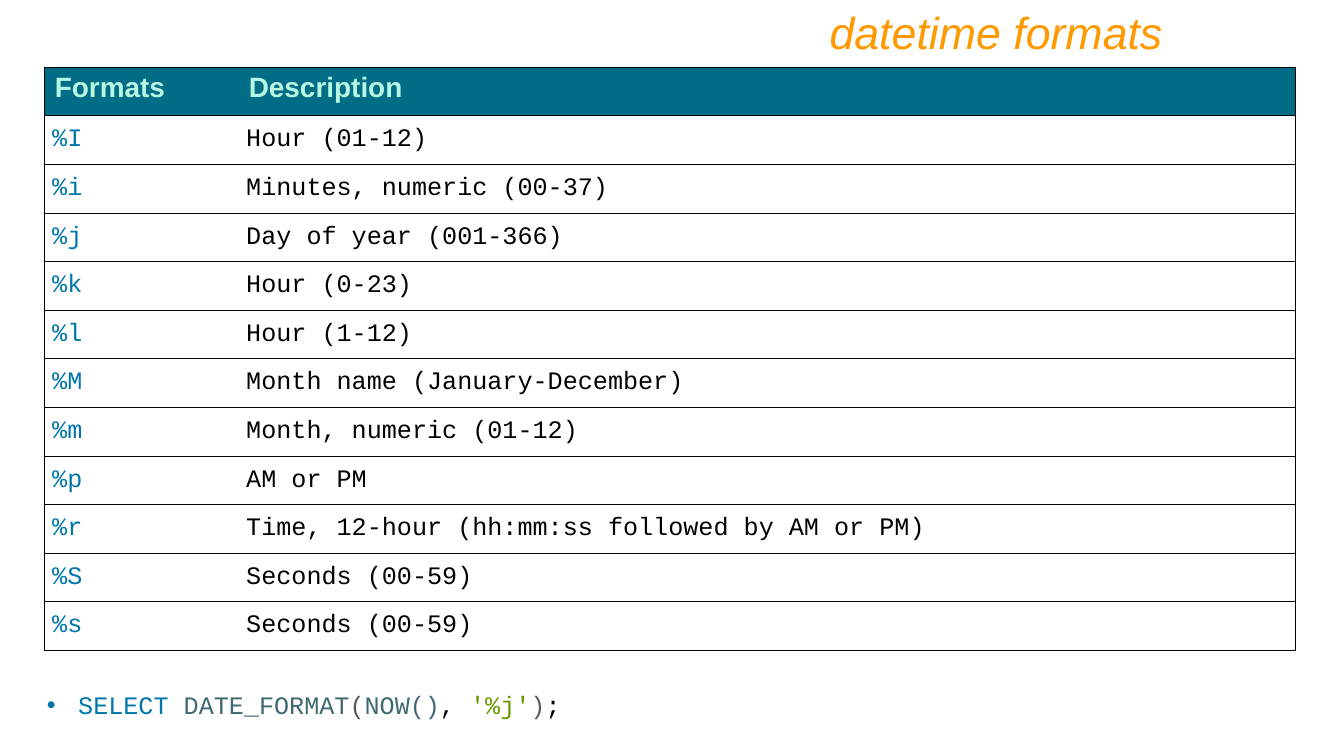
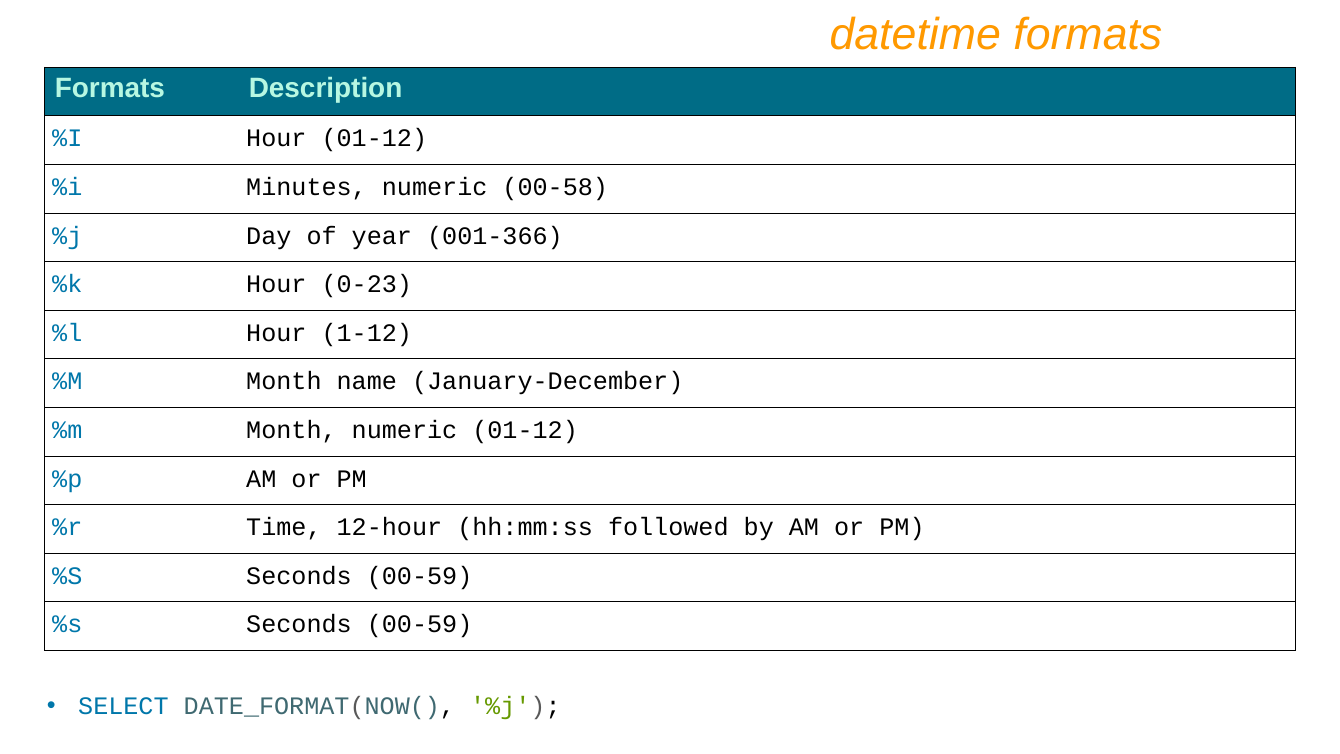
00-37: 00-37 -> 00-58
